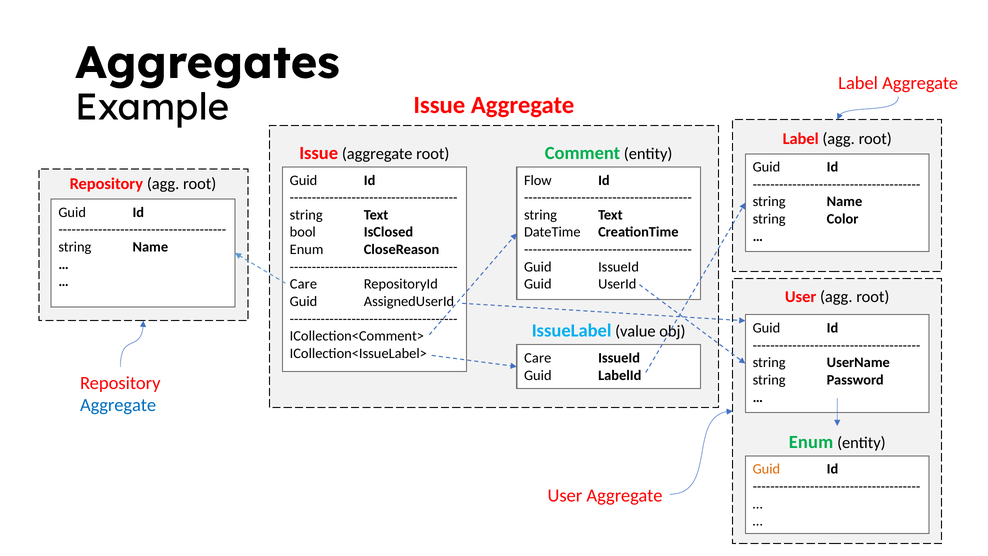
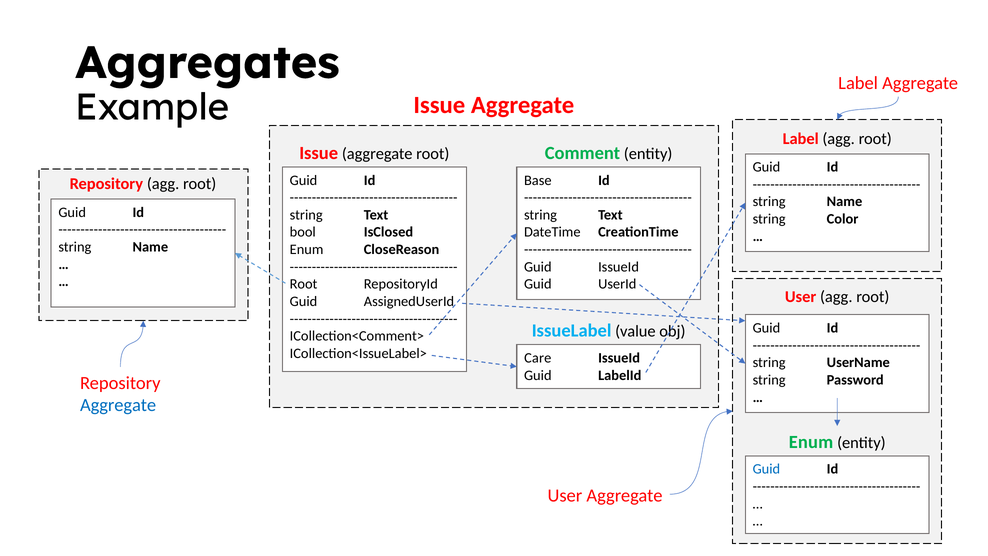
Flow: Flow -> Base
Care at (303, 284): Care -> Root
Guid at (766, 469) colour: orange -> blue
